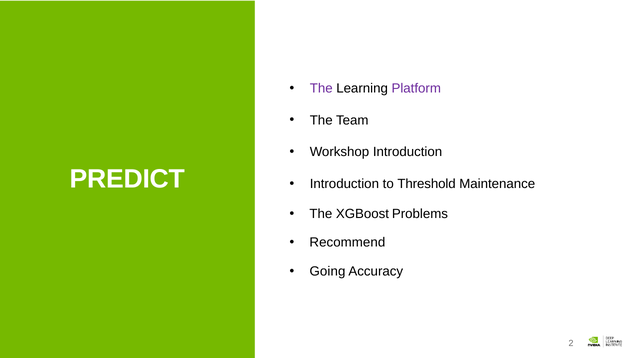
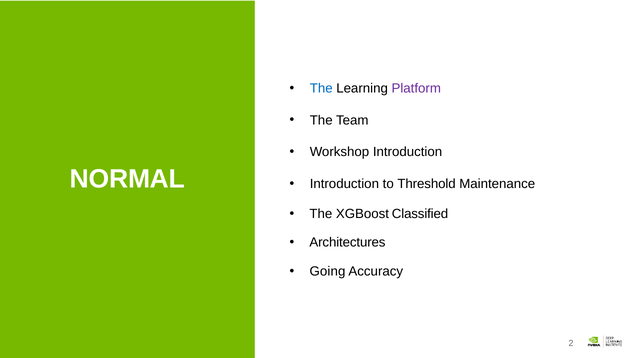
The at (321, 89) colour: purple -> blue
PREDICT: PREDICT -> NORMAL
Problems: Problems -> Classified
Recommend: Recommend -> Architectures
